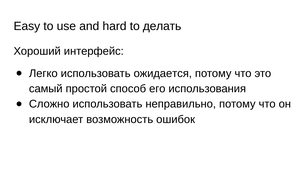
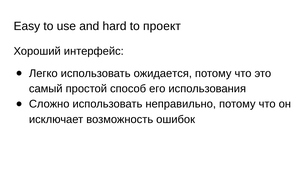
делать: делать -> проект
